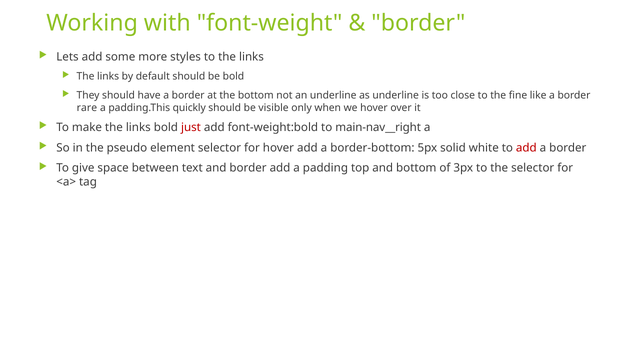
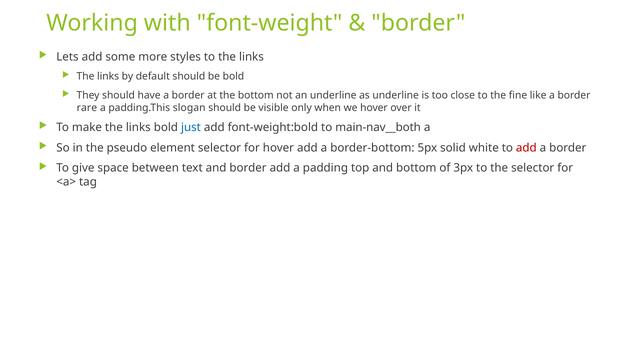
quickly: quickly -> slogan
just colour: red -> blue
main-nav__right: main-nav__right -> main-nav__both
